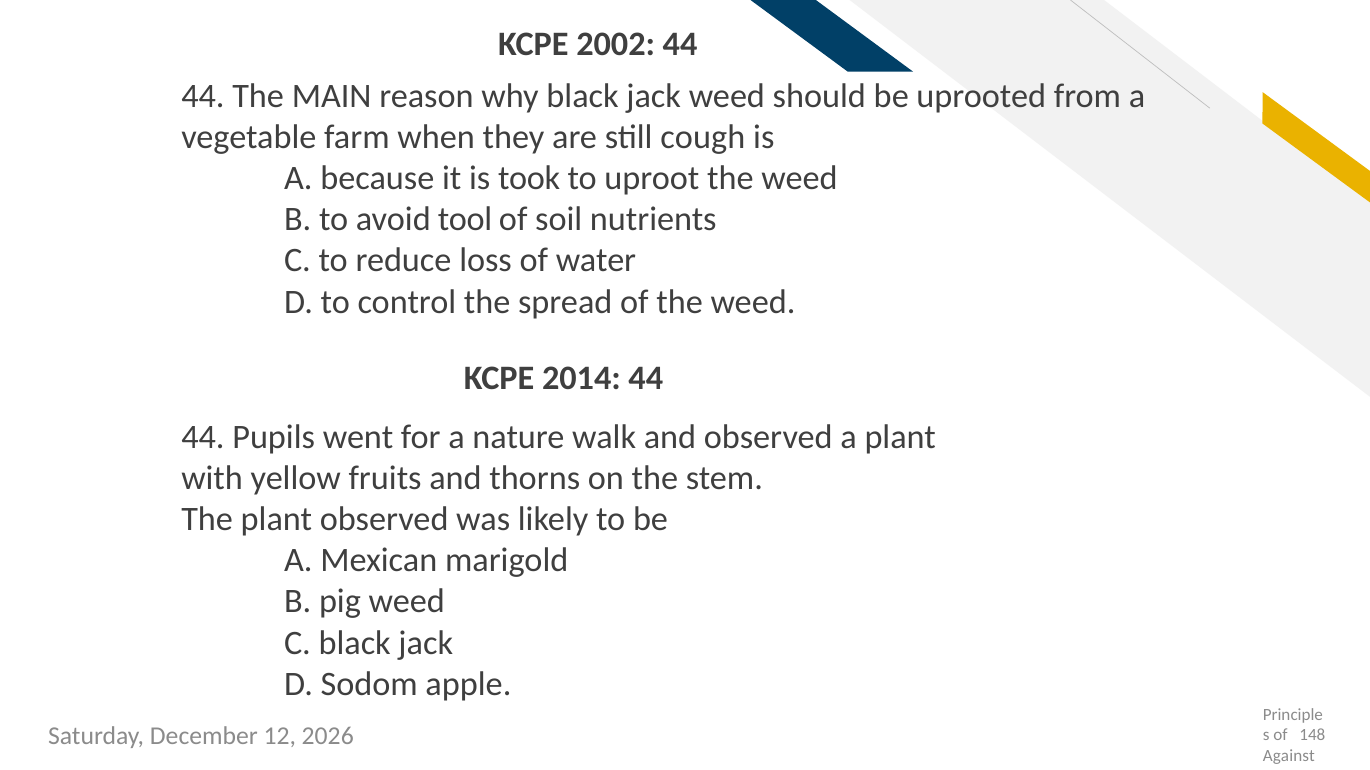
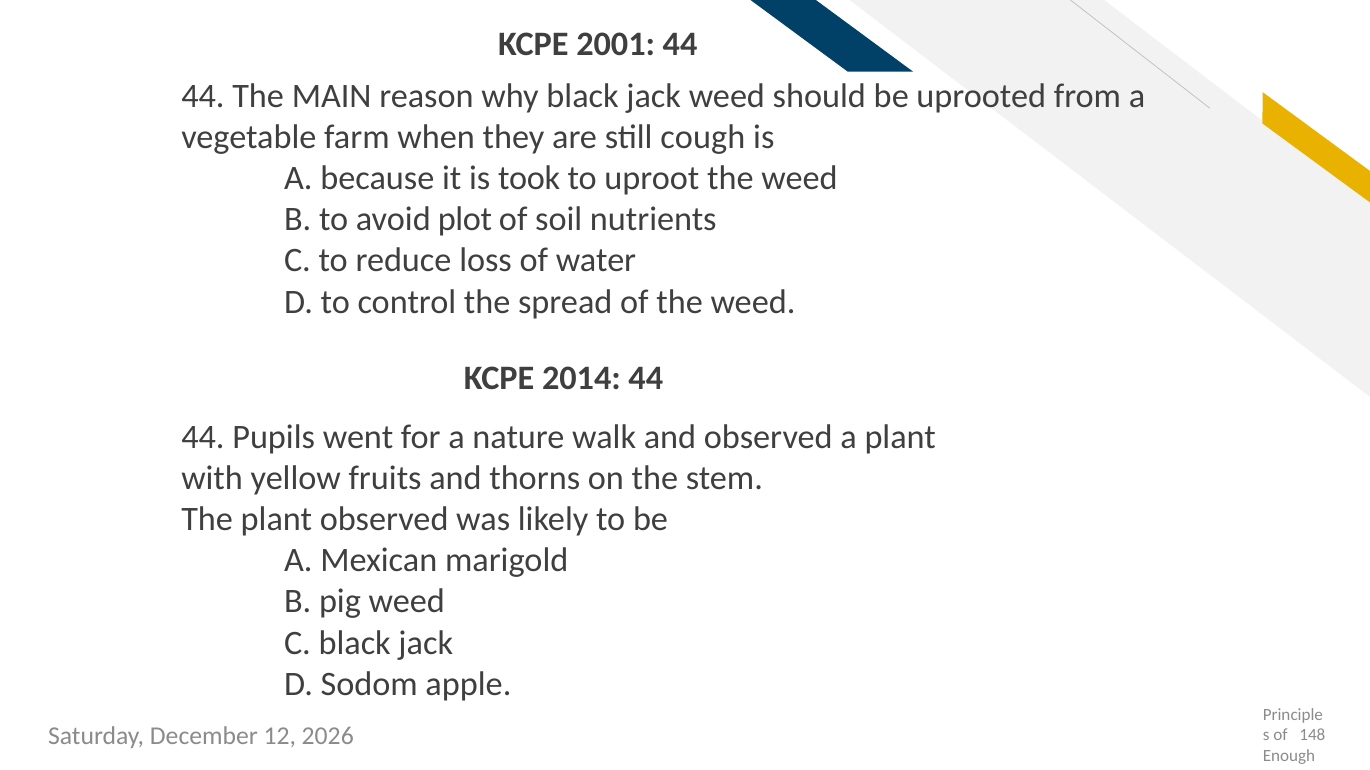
2002: 2002 -> 2001
tool: tool -> plot
Against: Against -> Enough
